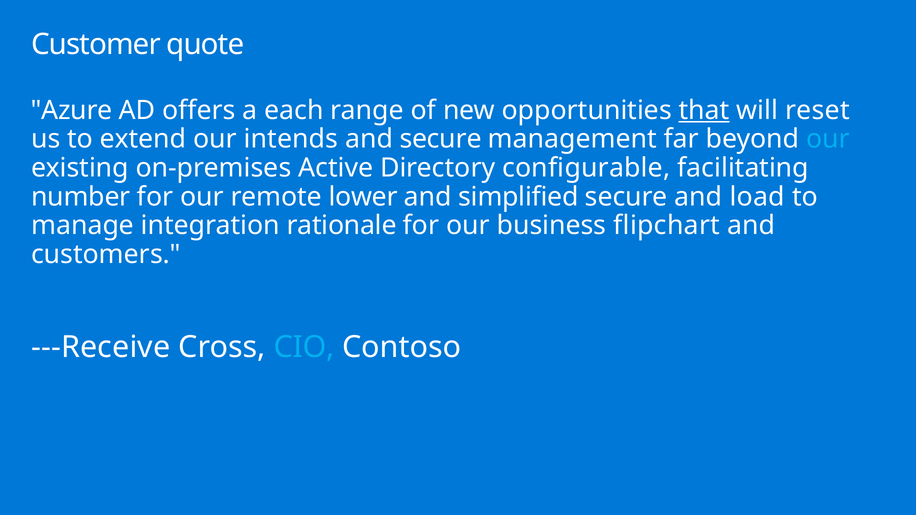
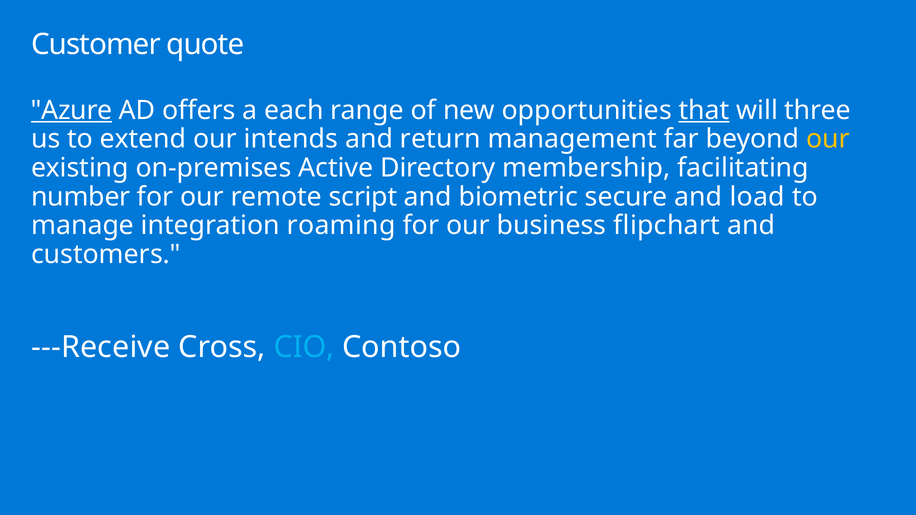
Azure underline: none -> present
reset: reset -> three
and secure: secure -> return
our at (828, 139) colour: light blue -> yellow
configurable: configurable -> membership
lower: lower -> script
simplified: simplified -> biometric
rationale: rationale -> roaming
